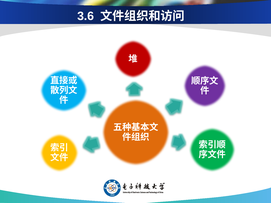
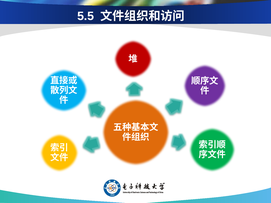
3.6: 3.6 -> 5.5
